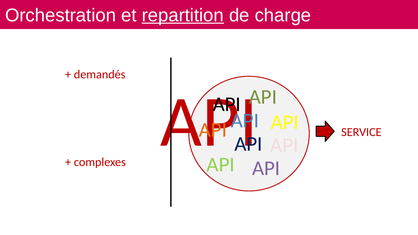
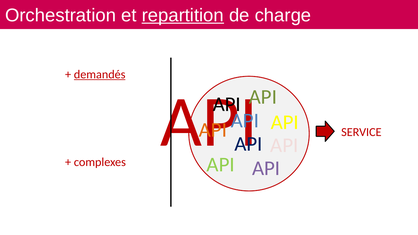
demandés underline: none -> present
